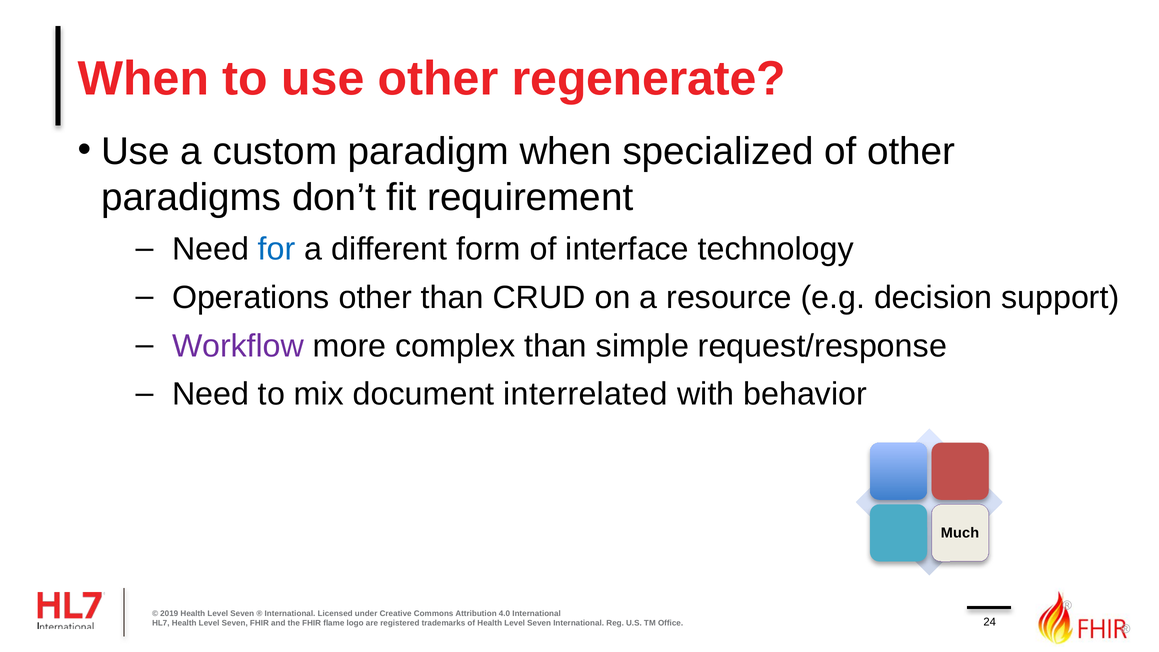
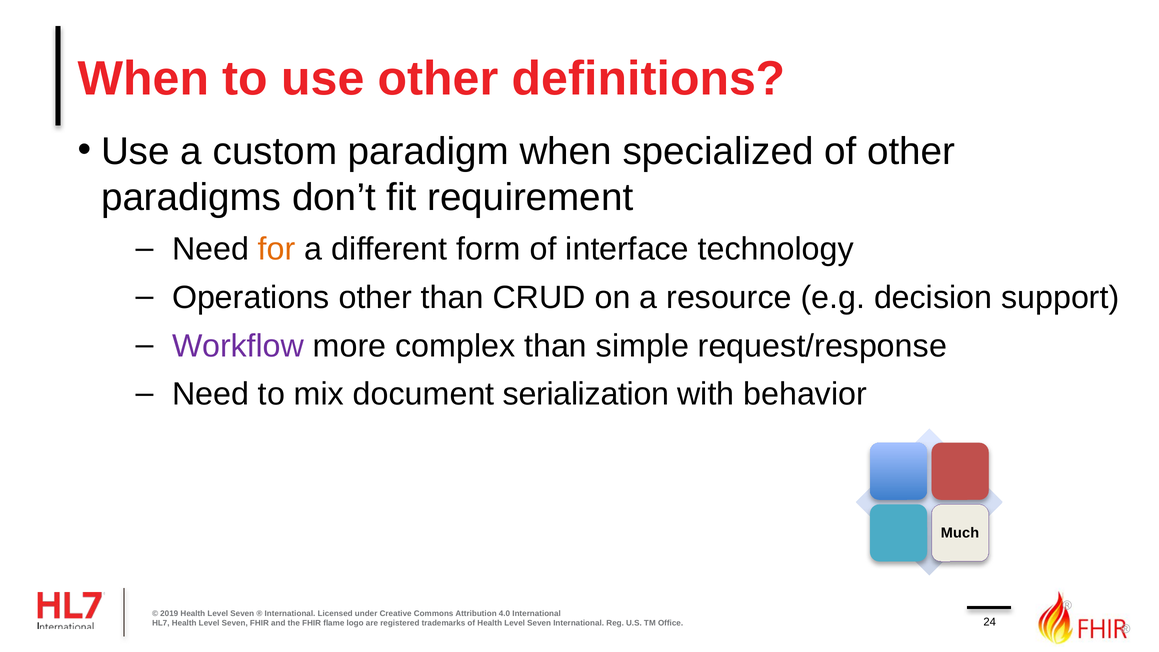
regenerate: regenerate -> definitions
for colour: blue -> orange
interrelated: interrelated -> serialization
